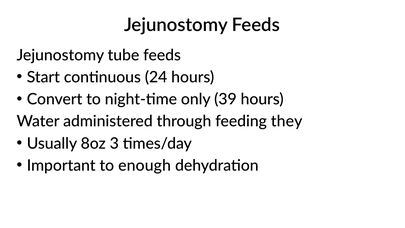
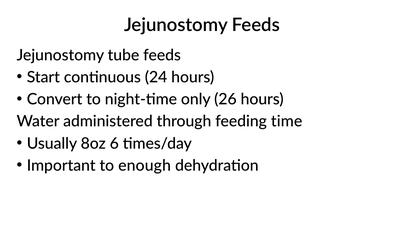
39: 39 -> 26
they: they -> time
3: 3 -> 6
